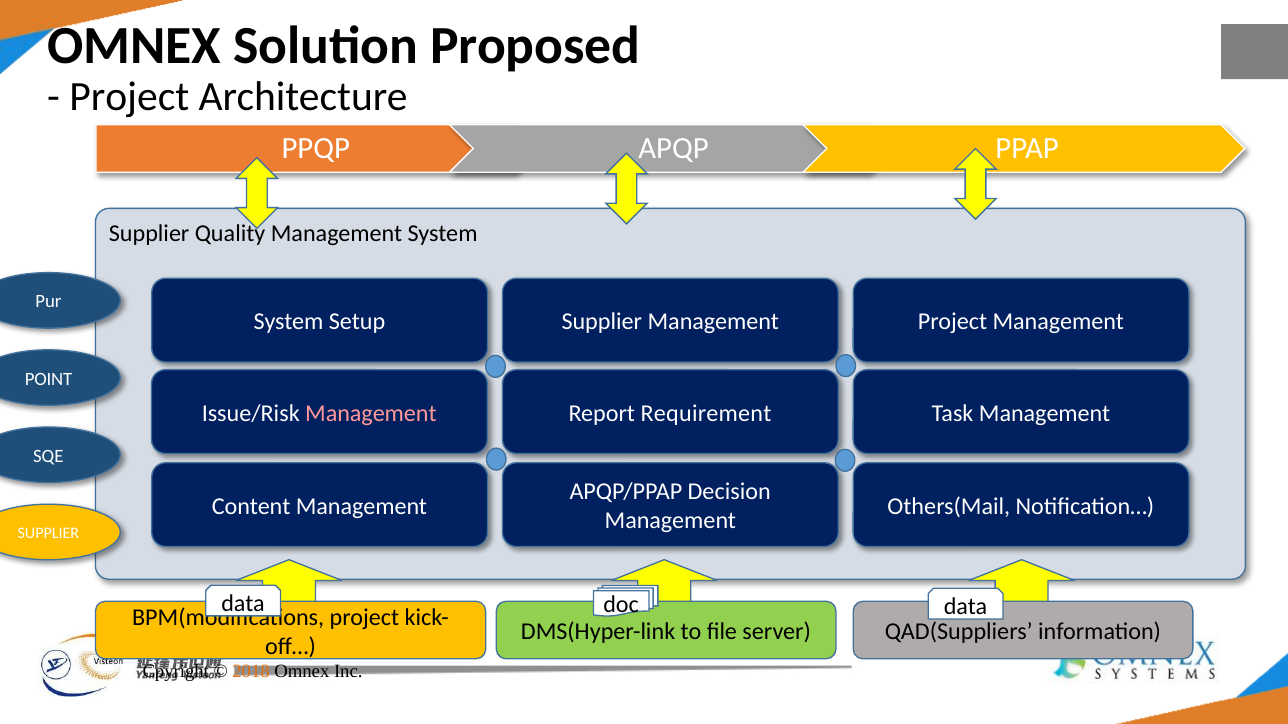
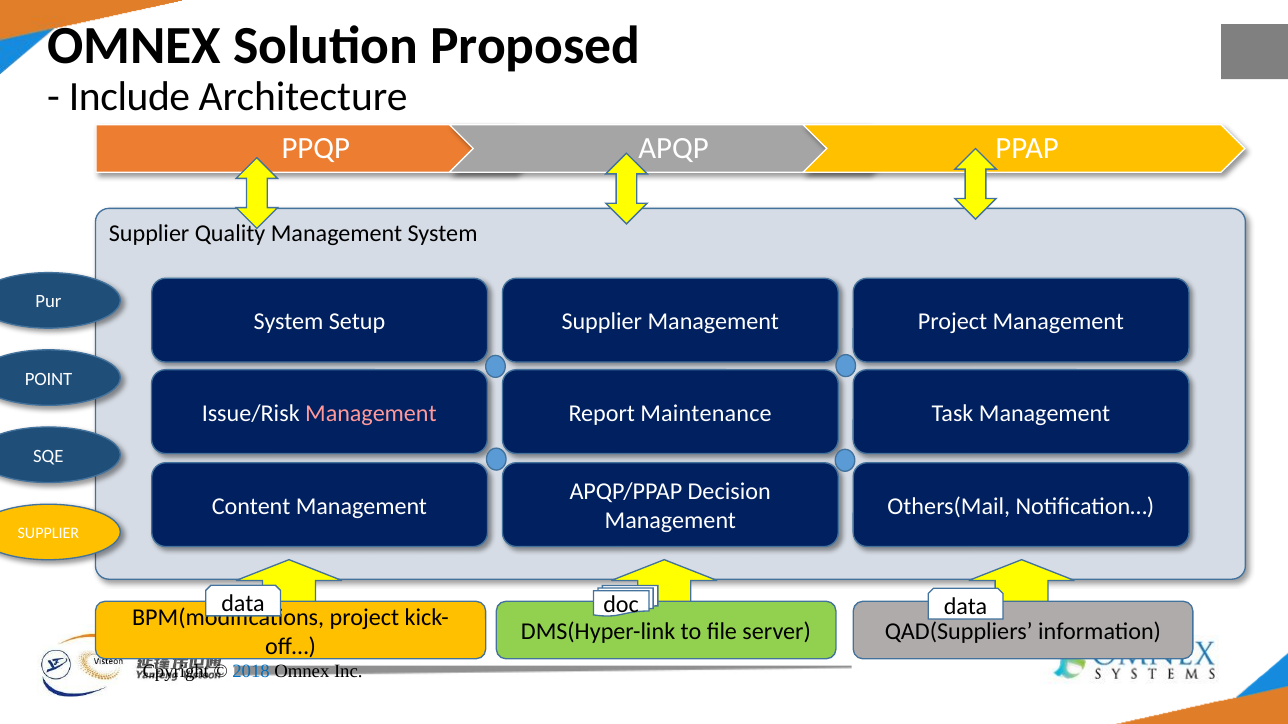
Project at (129, 97): Project -> Include
Requirement: Requirement -> Maintenance
2018 colour: orange -> blue
